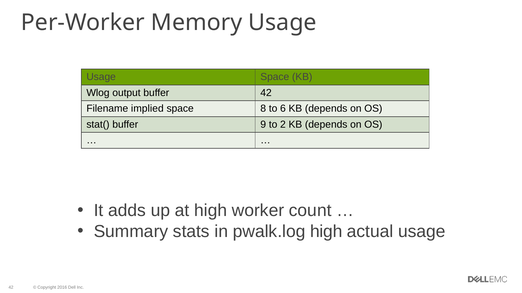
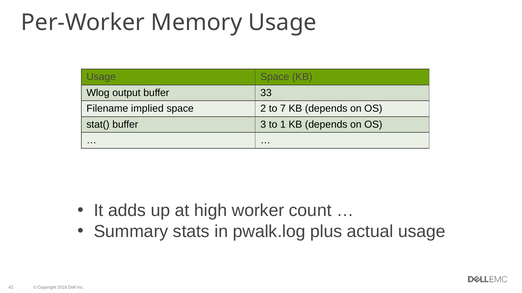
buffer 42: 42 -> 33
8: 8 -> 2
6: 6 -> 7
9: 9 -> 3
2: 2 -> 1
pwalk.log high: high -> plus
